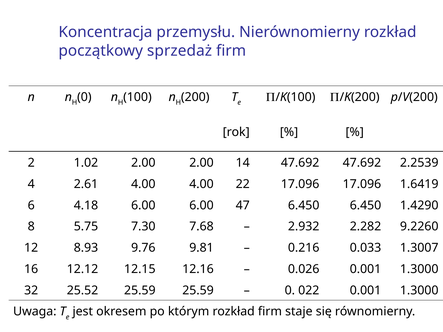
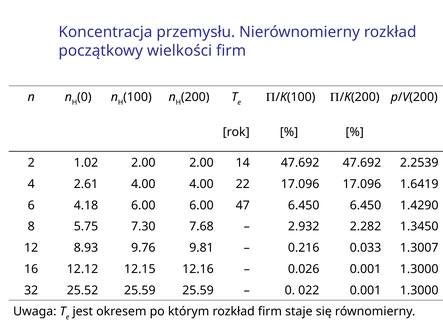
sprzedaż: sprzedaż -> wielkości
9.2260: 9.2260 -> 1.3450
